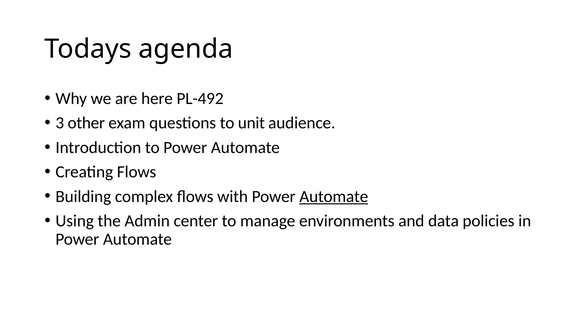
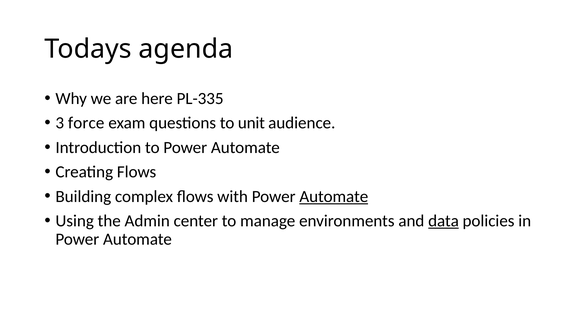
PL-492: PL-492 -> PL-335
other: other -> force
data underline: none -> present
